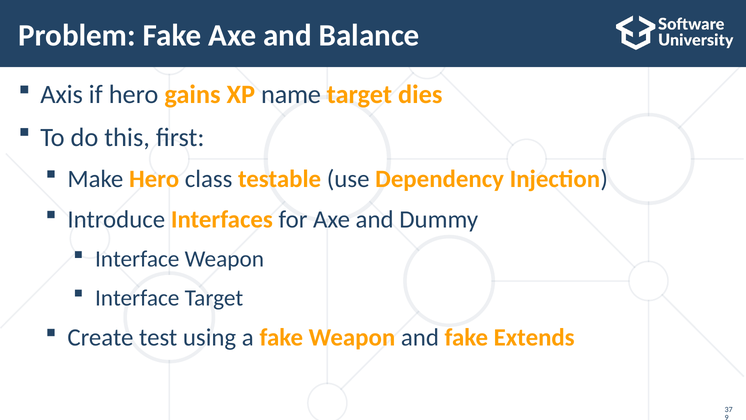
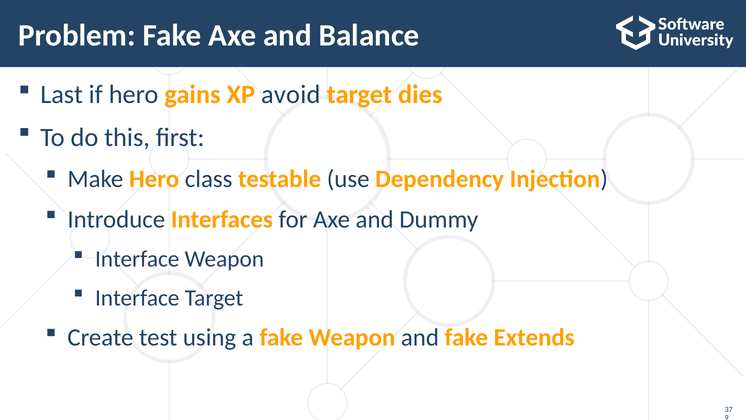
Axis: Axis -> Last
name: name -> avoid
